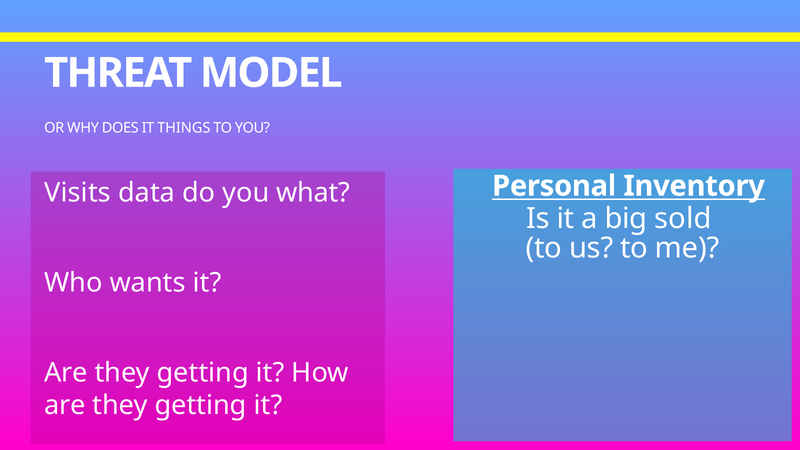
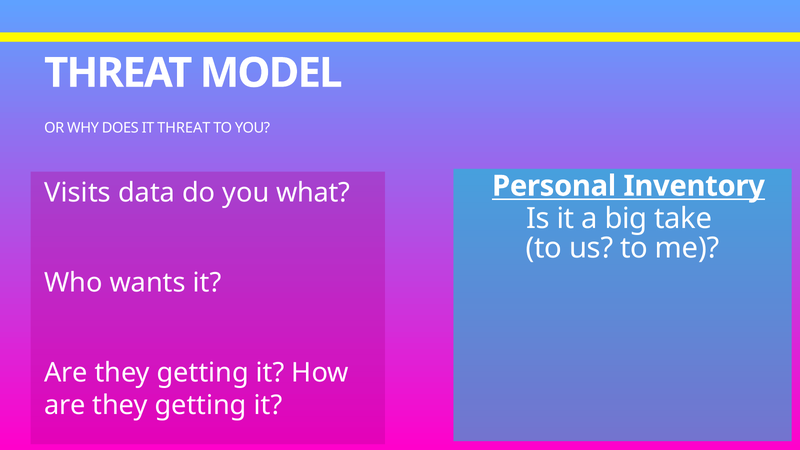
IT THINGS: THINGS -> THREAT
sold: sold -> take
